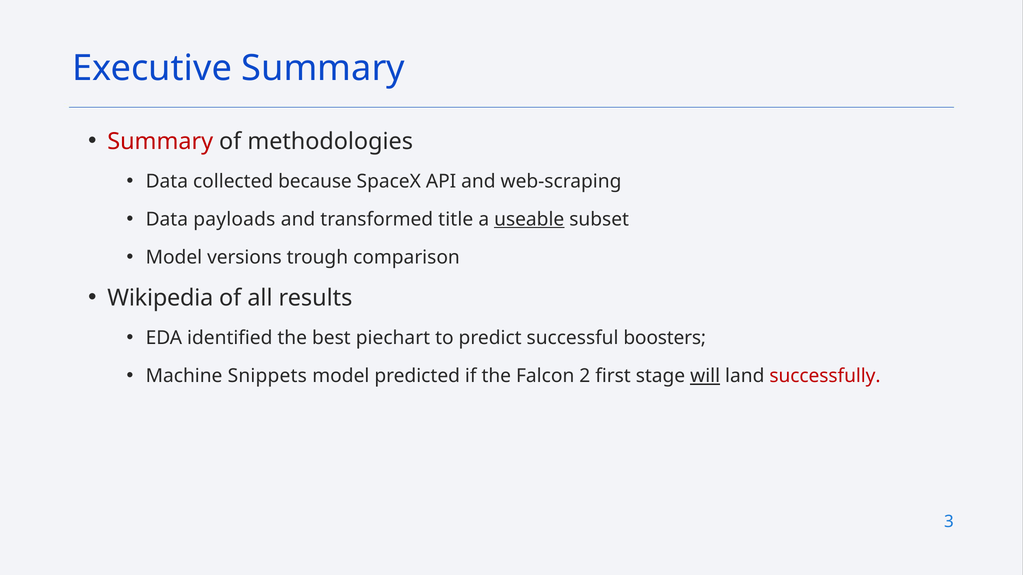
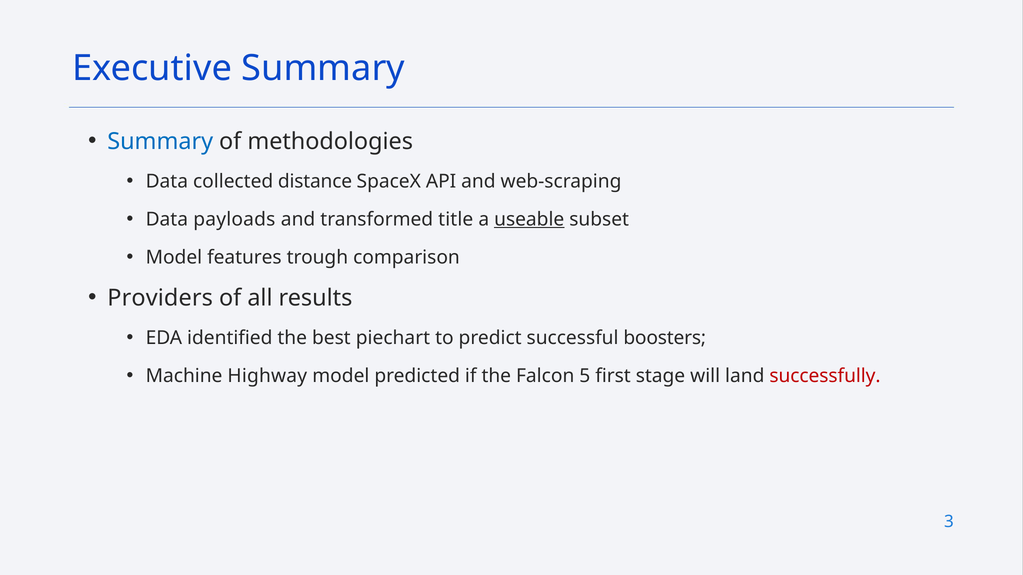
Summary at (160, 141) colour: red -> blue
because: because -> distance
versions: versions -> features
Wikipedia: Wikipedia -> Providers
Snippets: Snippets -> Highway
2: 2 -> 5
will underline: present -> none
